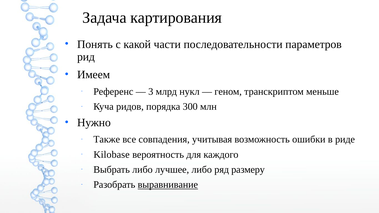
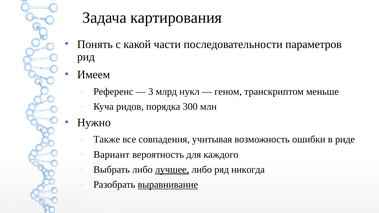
Kilobase: Kilobase -> Вариант
лучшее underline: none -> present
размеру: размеру -> никогда
